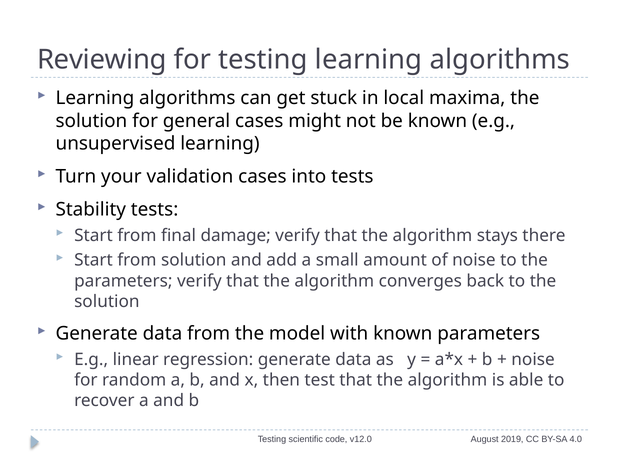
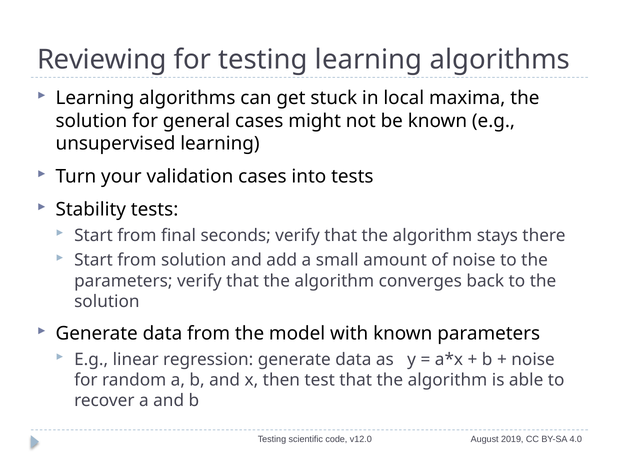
damage: damage -> seconds
